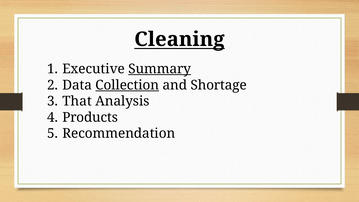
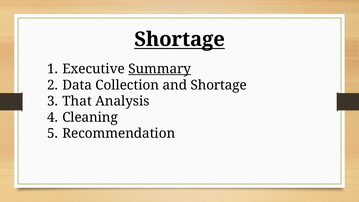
Cleaning at (179, 39): Cleaning -> Shortage
Collection underline: present -> none
Products: Products -> Cleaning
